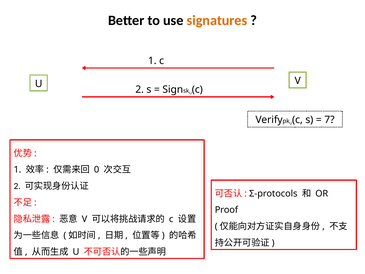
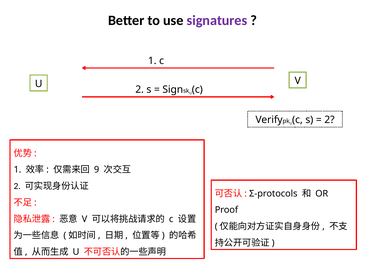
signatures colour: orange -> purple
7 at (329, 120): 7 -> 2
0: 0 -> 9
